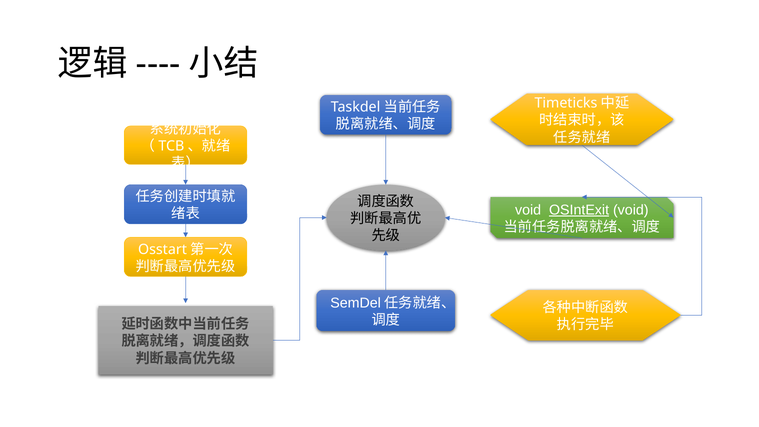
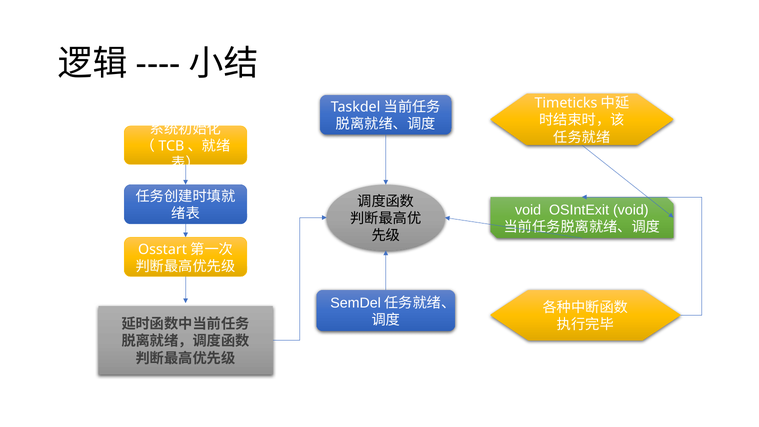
OSIntExit underline: present -> none
